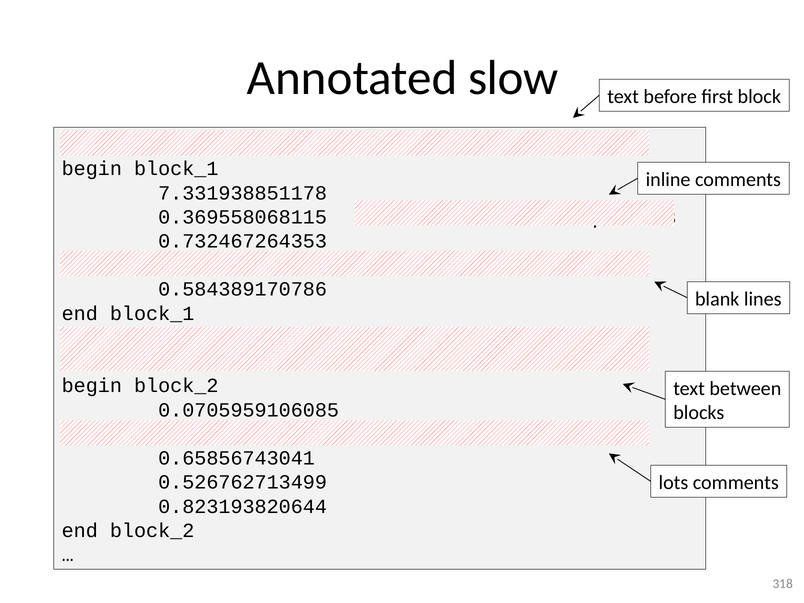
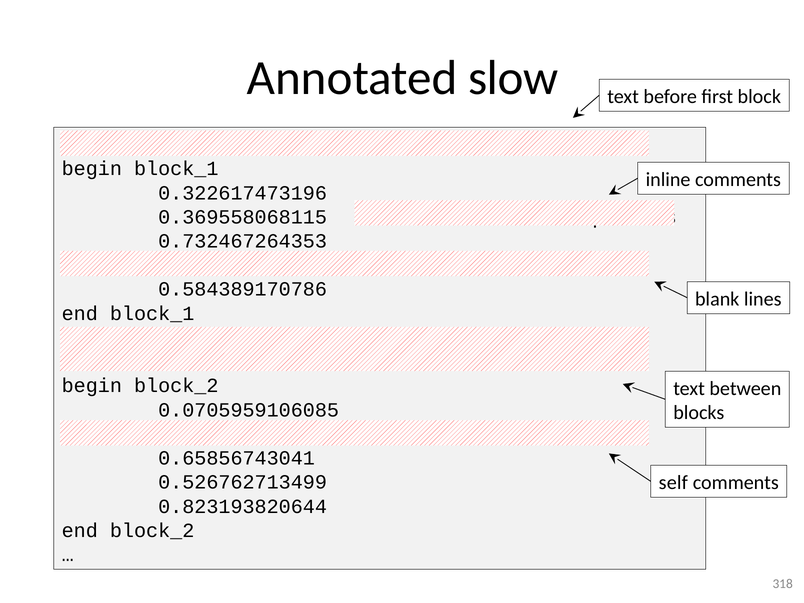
7.331938851178: 7.331938851178 -> 0.322617473196
lots: lots -> self
